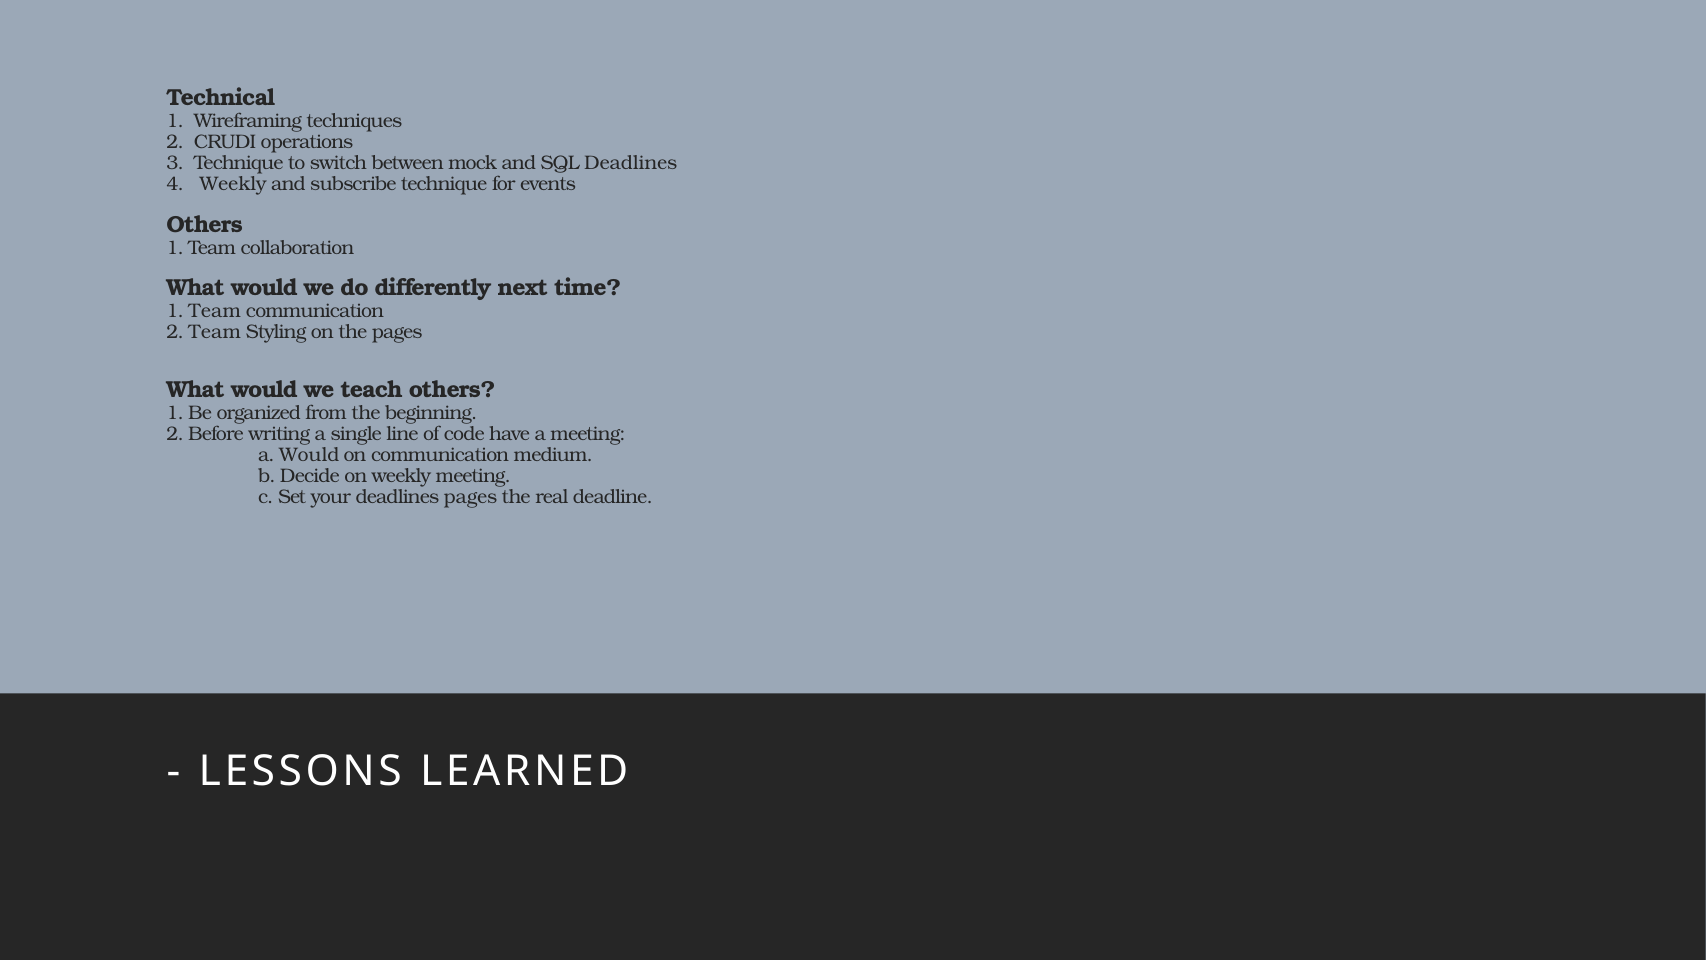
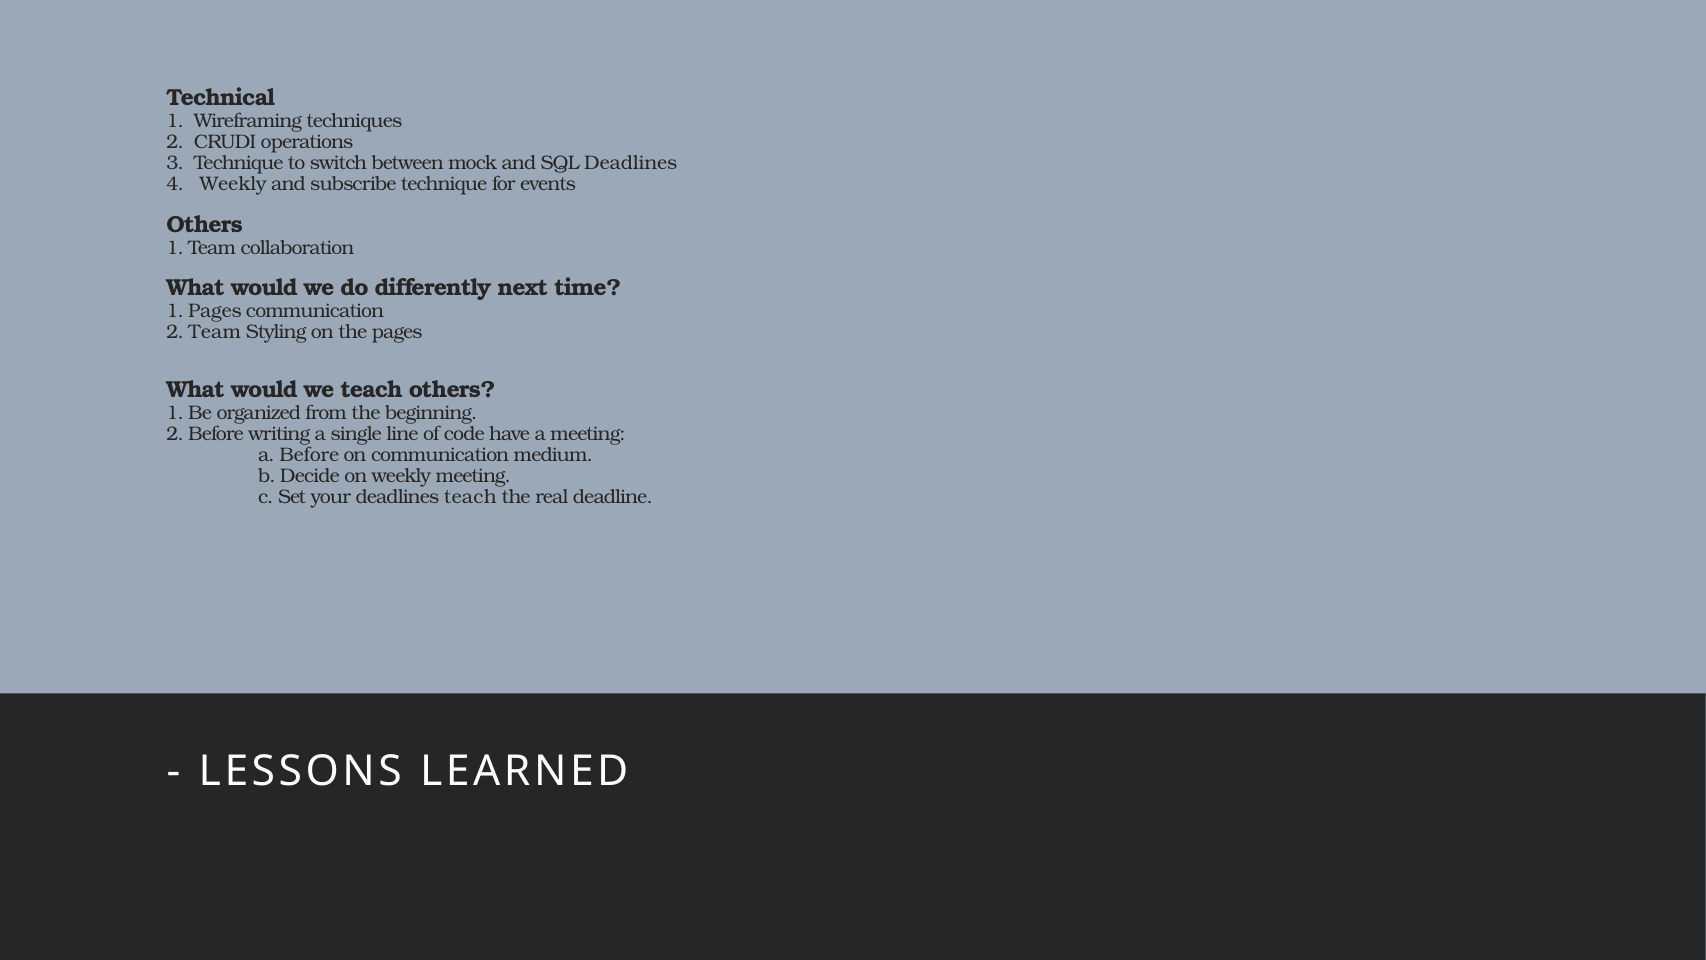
Team at (215, 311): Team -> Pages
a Would: Would -> Before
deadlines pages: pages -> teach
